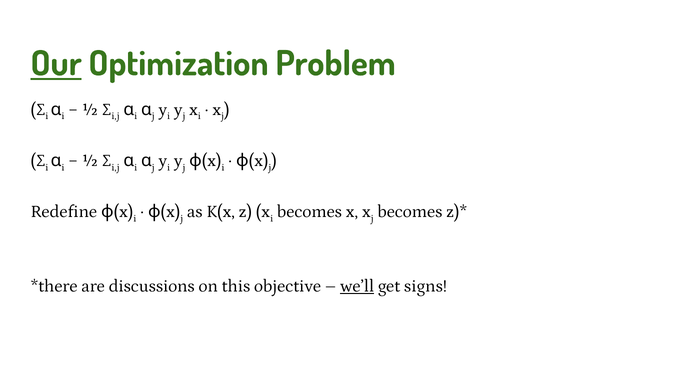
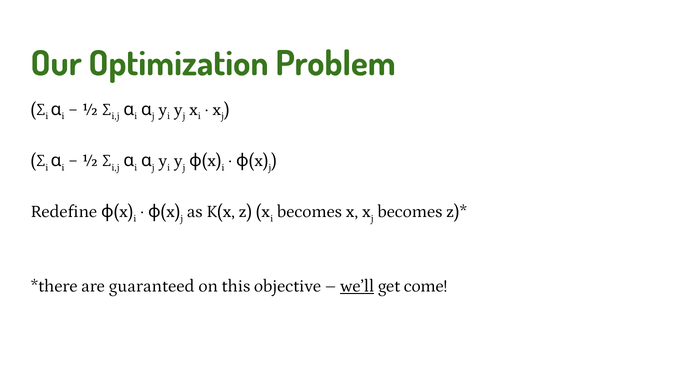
Our underline: present -> none
discussions: discussions -> guaranteed
signs: signs -> come
